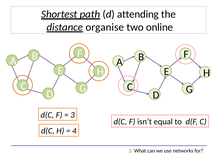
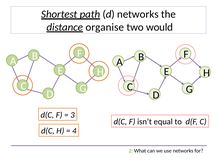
d attending: attending -> networks
online: online -> would
